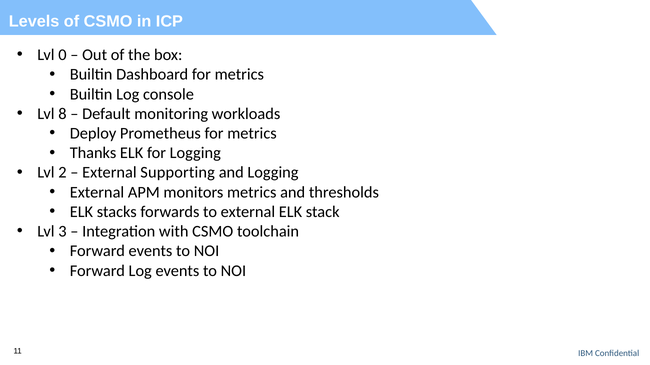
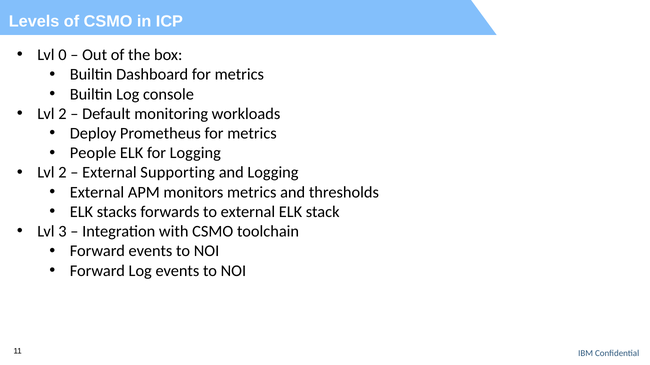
8 at (62, 114): 8 -> 2
Thanks: Thanks -> People
